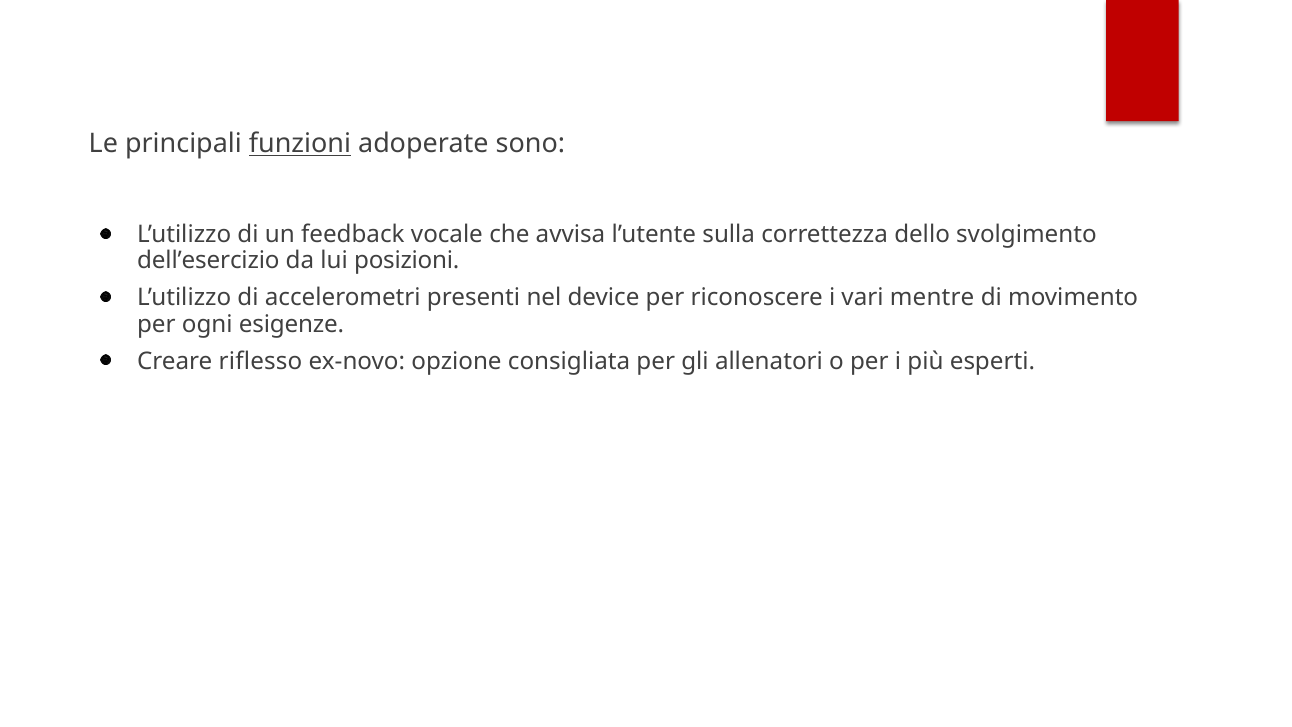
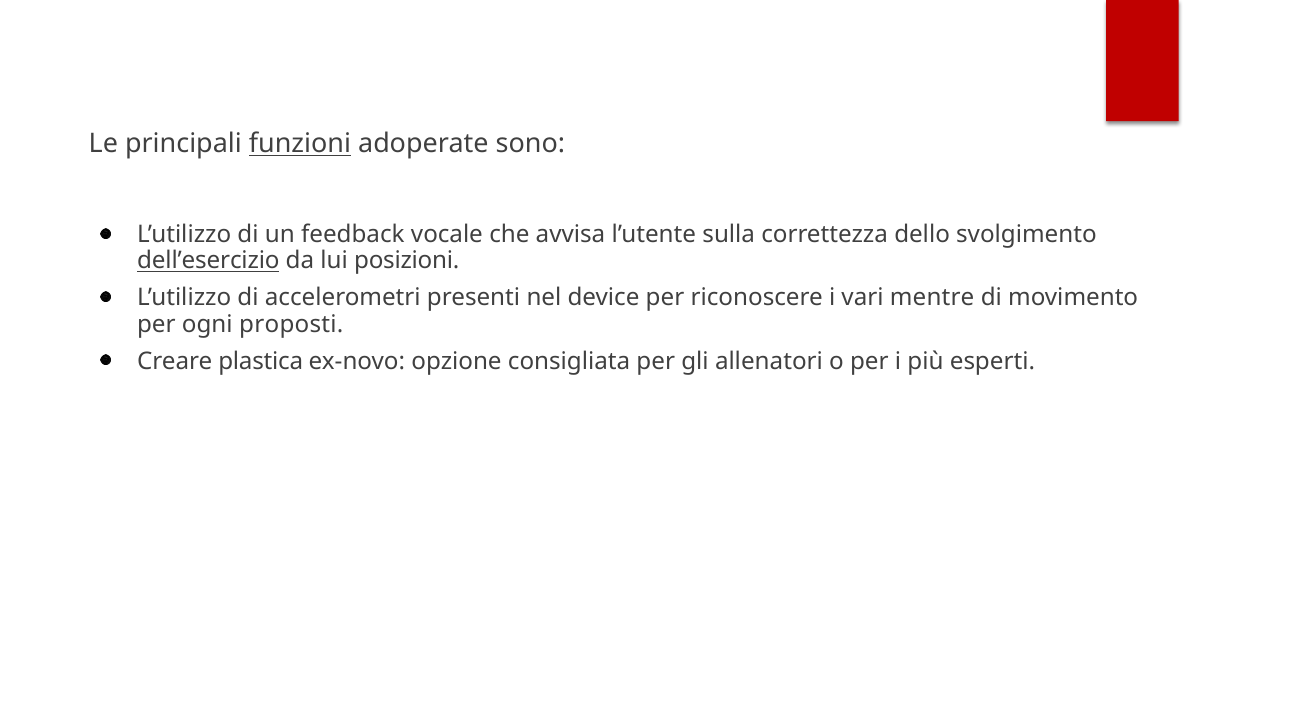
dell’esercizio underline: none -> present
esigenze: esigenze -> proposti
riflesso: riflesso -> plastica
